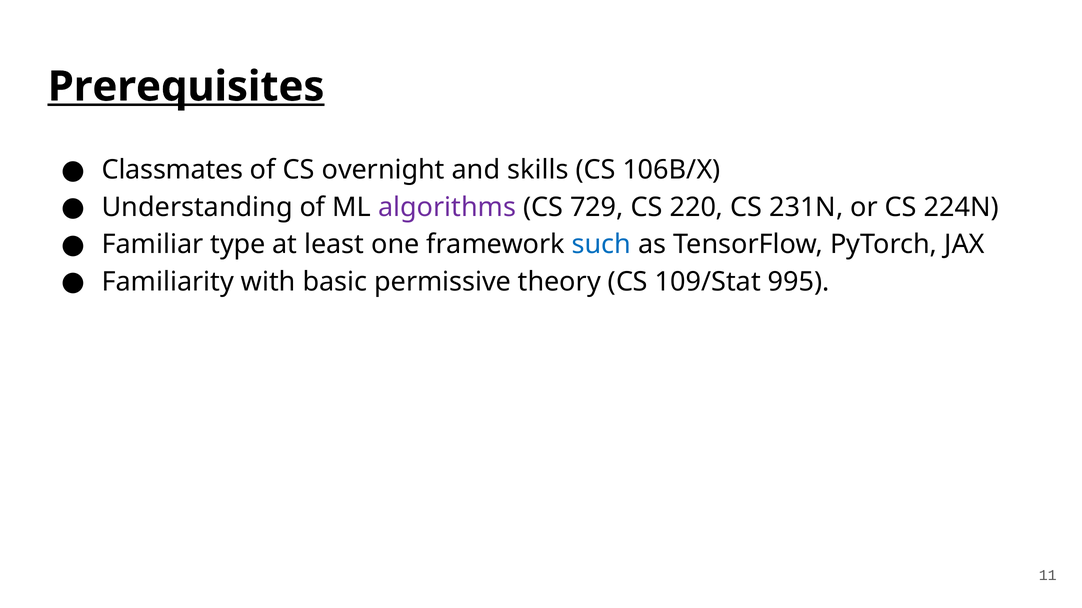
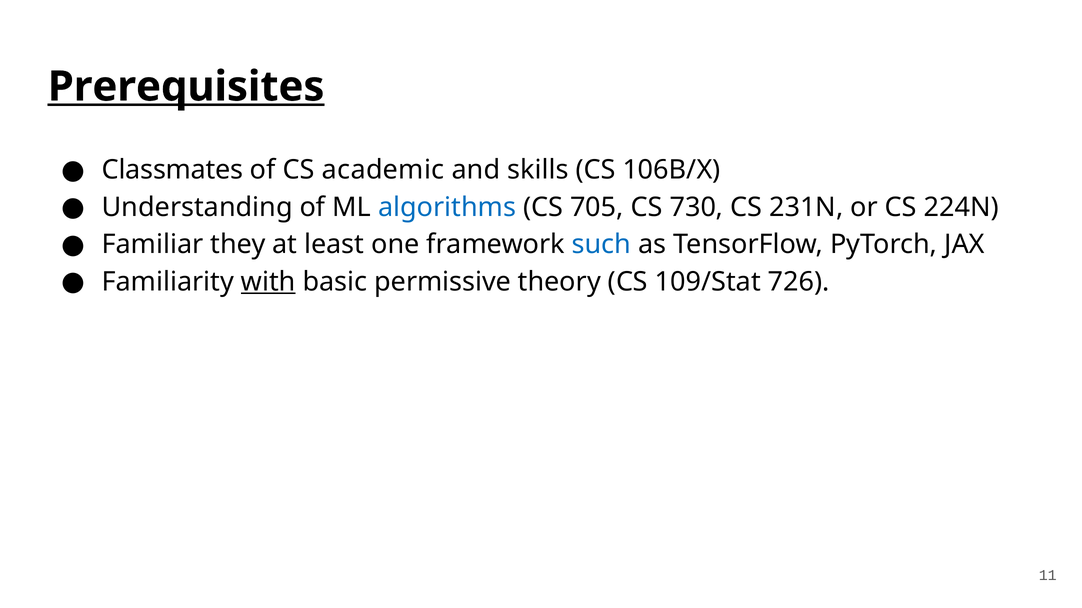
overnight: overnight -> academic
algorithms colour: purple -> blue
729: 729 -> 705
220: 220 -> 730
type: type -> they
with underline: none -> present
995: 995 -> 726
